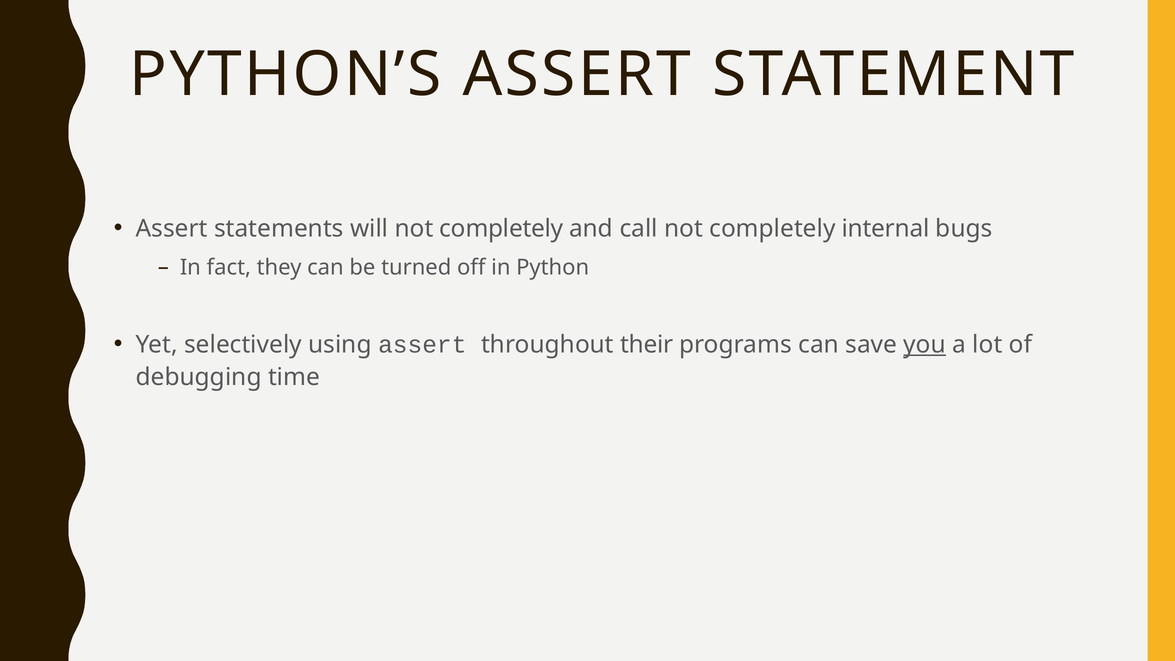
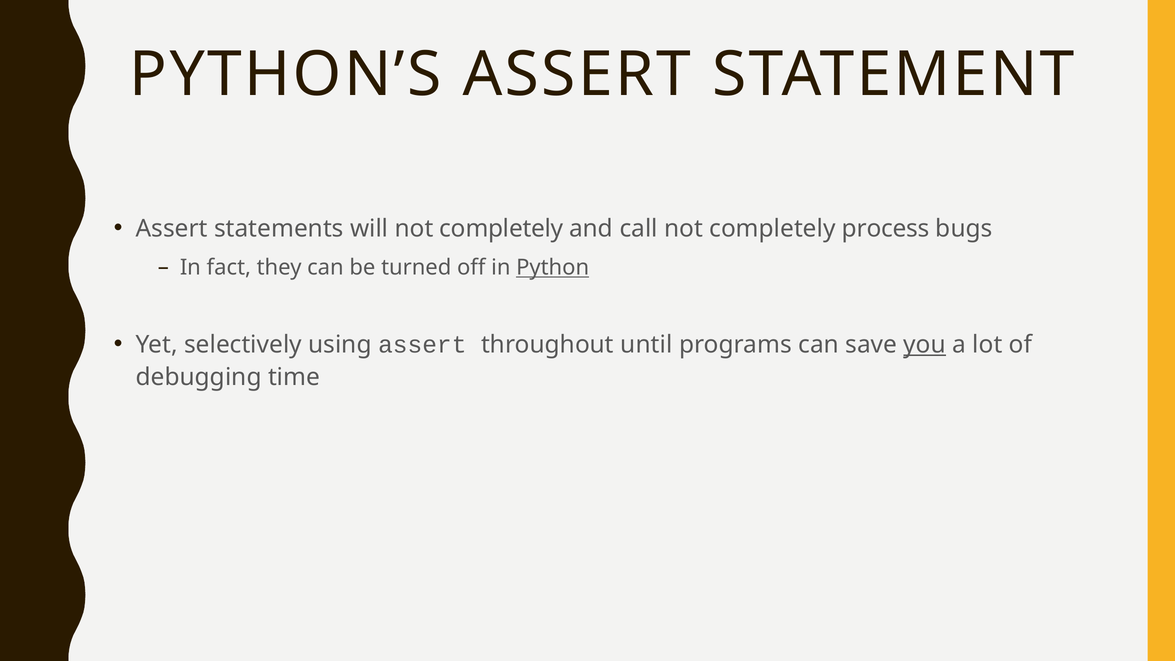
internal: internal -> process
Python underline: none -> present
their: their -> until
